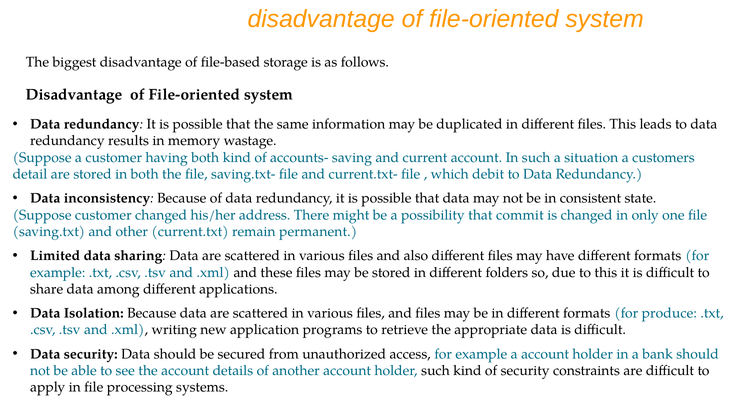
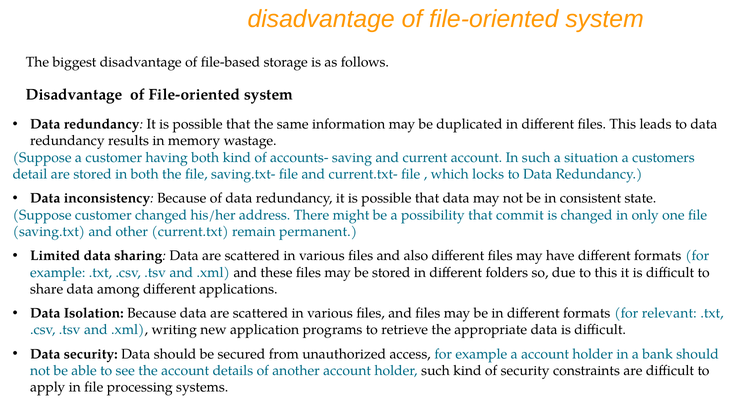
debit: debit -> locks
produce: produce -> relevant
